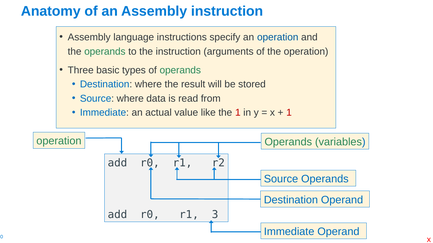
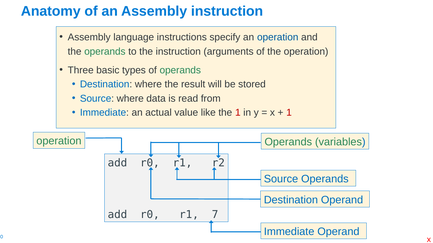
3: 3 -> 7
